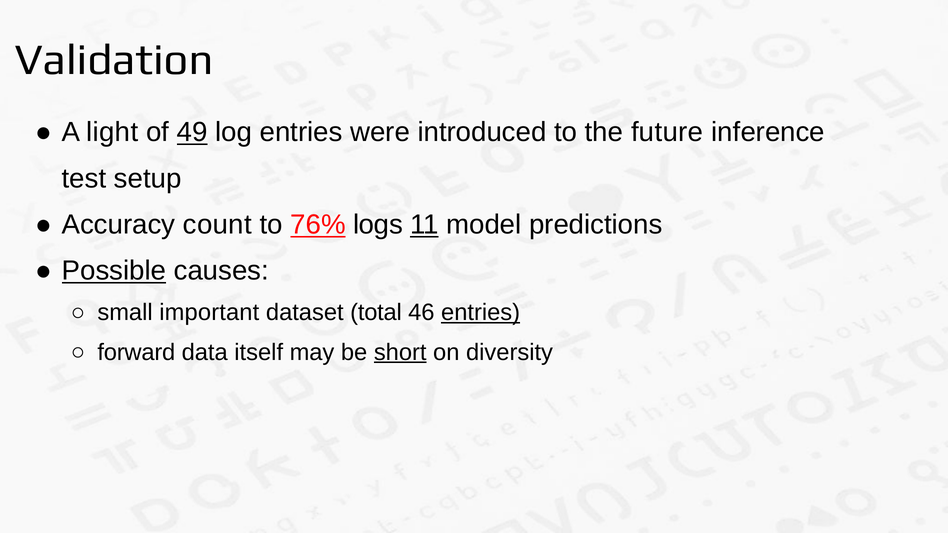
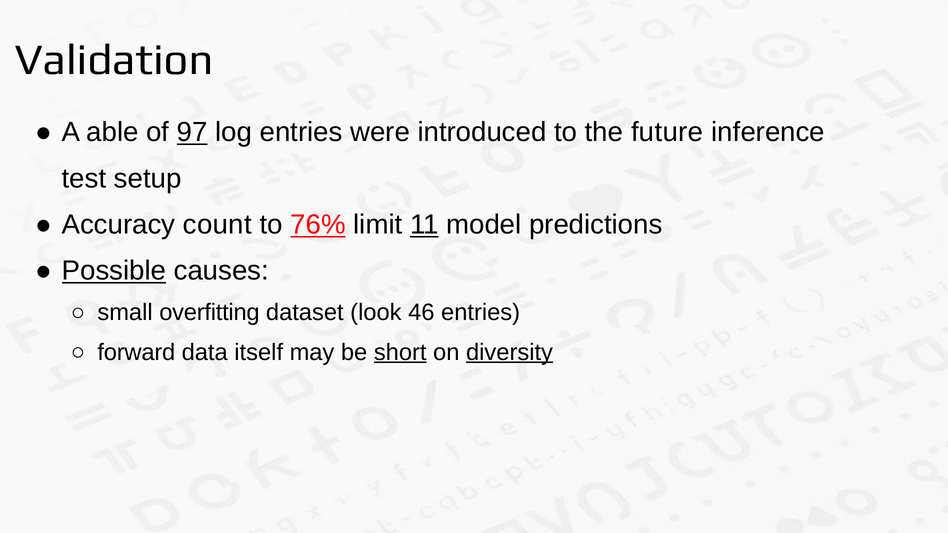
light: light -> able
49: 49 -> 97
logs: logs -> limit
important: important -> overfitting
total: total -> look
entries at (481, 313) underline: present -> none
diversity underline: none -> present
